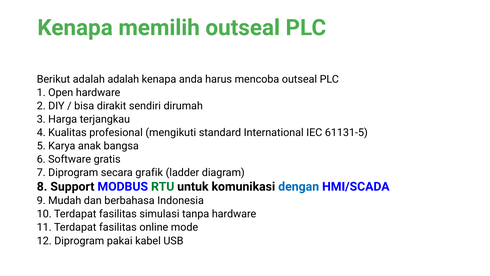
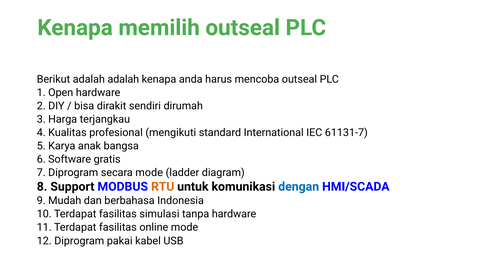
61131-5: 61131-5 -> 61131-7
secara grafik: grafik -> mode
RTU colour: green -> orange
